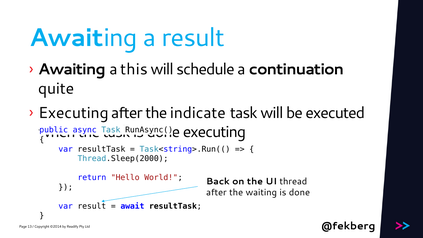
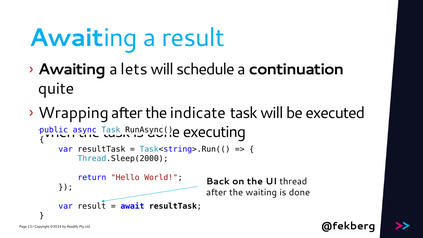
this: this -> lets
Executing at (73, 113): Executing -> Wrapping
